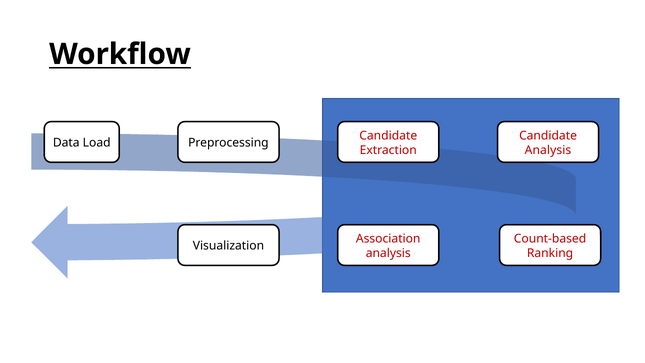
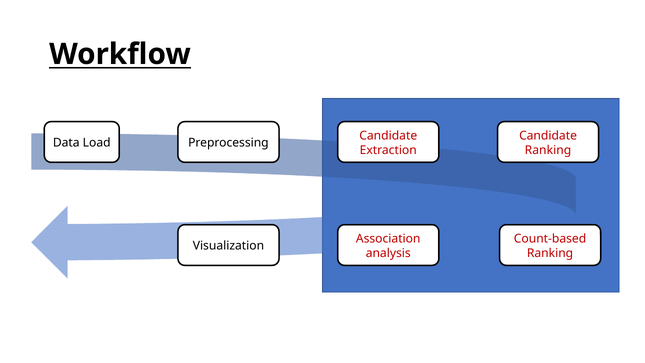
Analysis at (548, 150): Analysis -> Ranking
